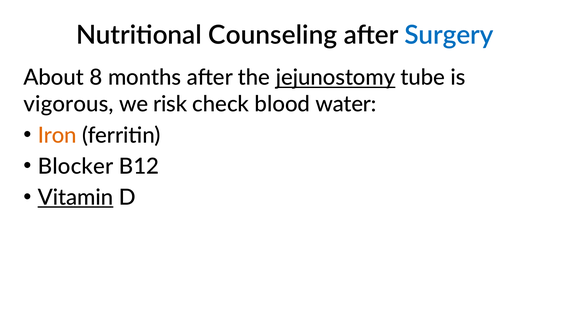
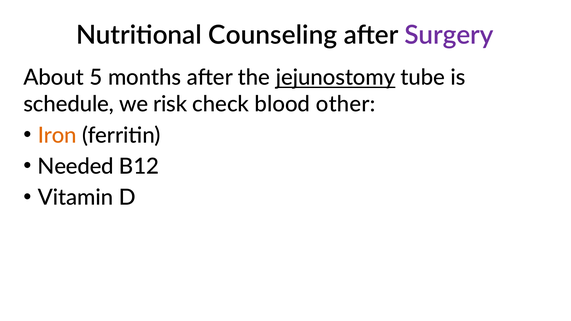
Surgery colour: blue -> purple
8: 8 -> 5
vigorous: vigorous -> schedule
water: water -> other
Blocker: Blocker -> Needed
Vitamin underline: present -> none
